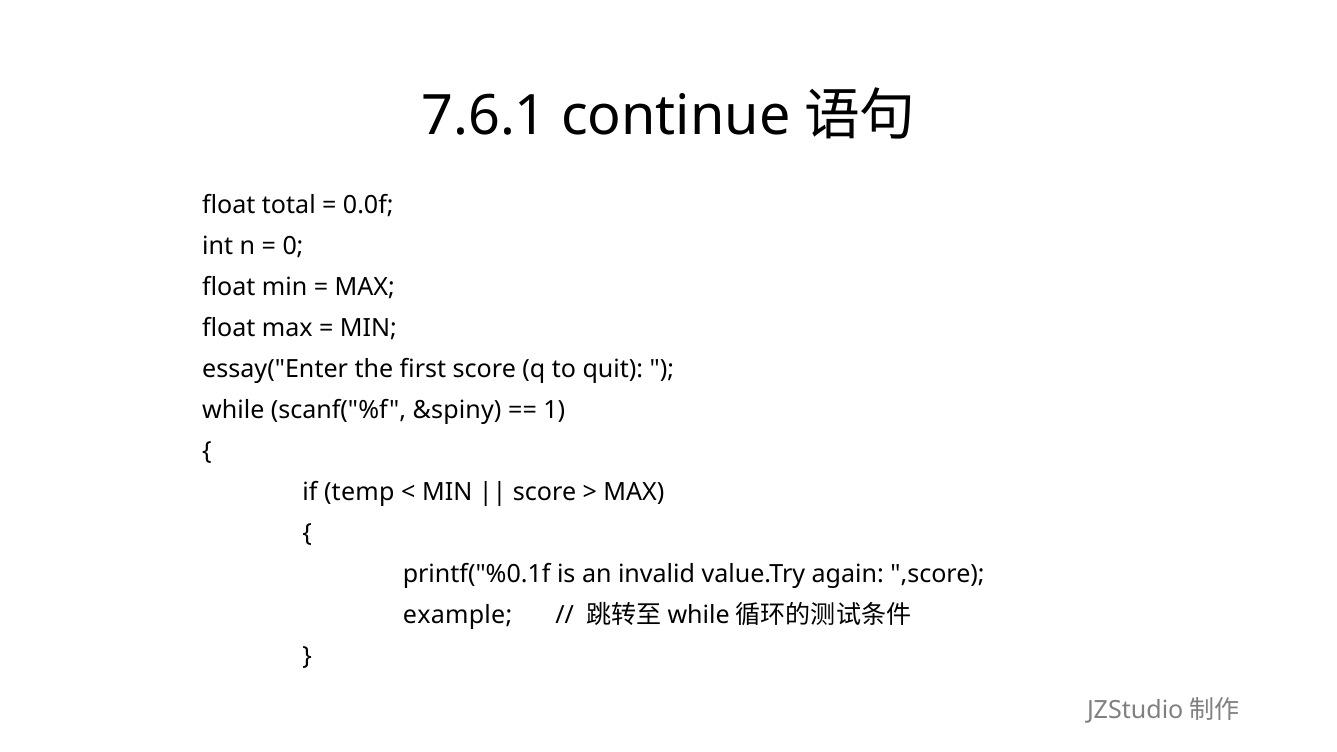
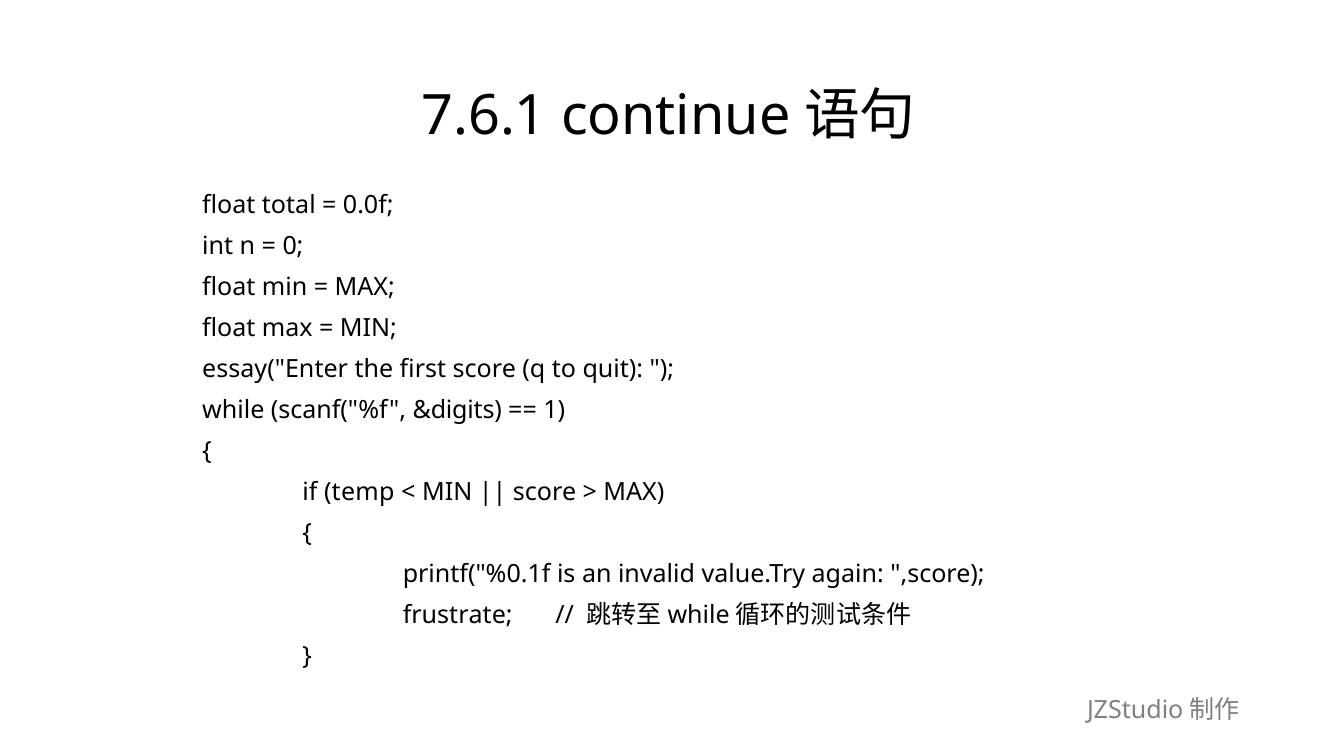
&spiny: &spiny -> &digits
example: example -> frustrate
